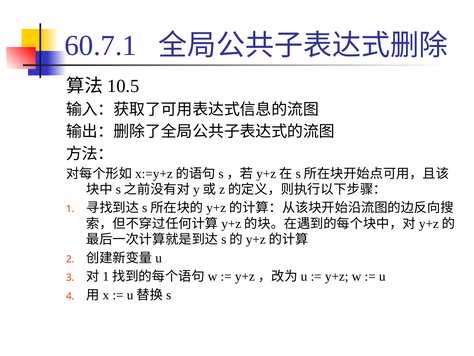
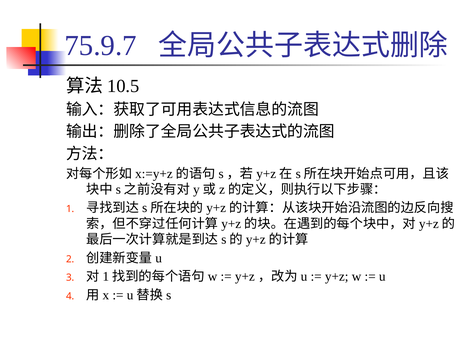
60.7.1: 60.7.1 -> 75.9.7
